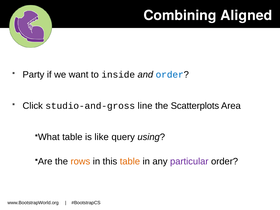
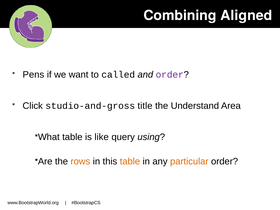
Party: Party -> Pens
inside: inside -> called
order at (170, 75) colour: blue -> purple
line: line -> title
Scatterplots: Scatterplots -> Understand
particular colour: purple -> orange
